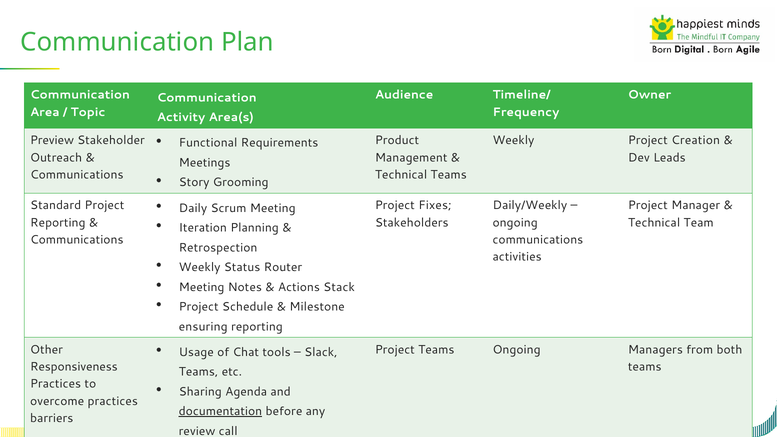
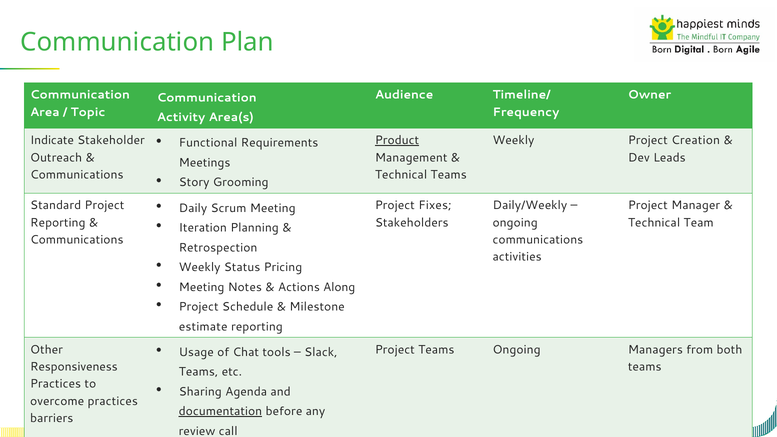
Preview: Preview -> Indicate
Product underline: none -> present
Router: Router -> Pricing
Stack: Stack -> Along
ensuring: ensuring -> estimate
